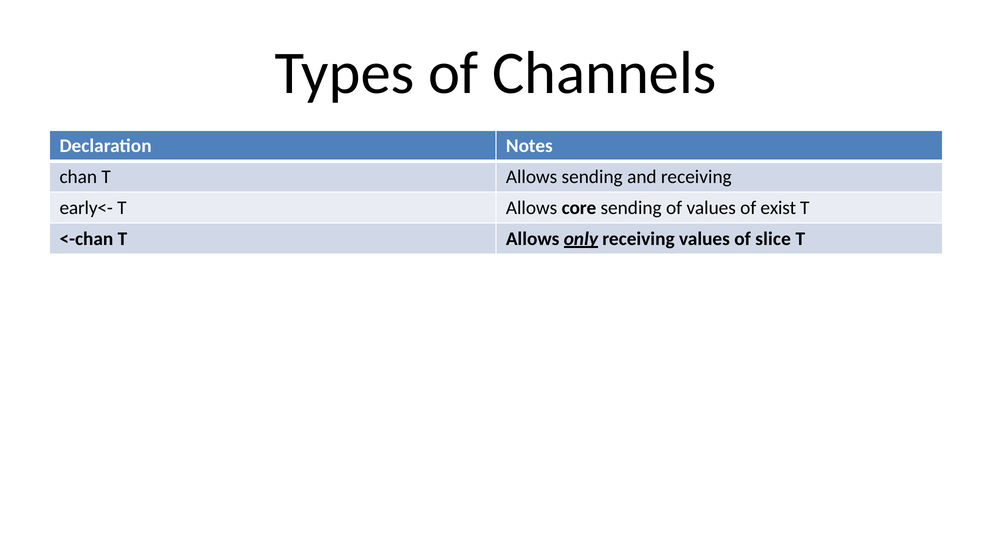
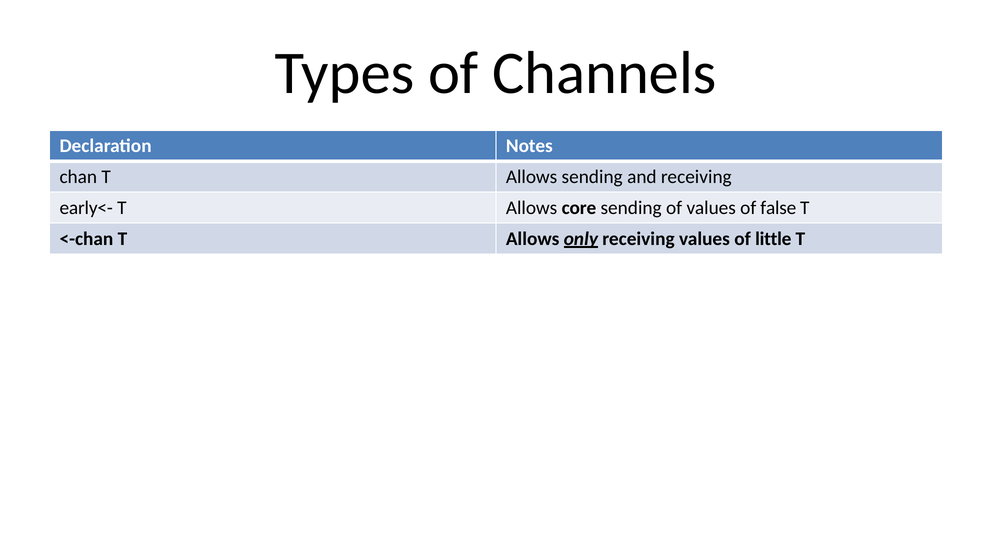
exist: exist -> false
slice: slice -> little
